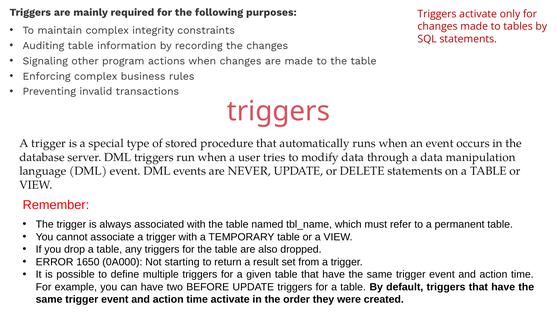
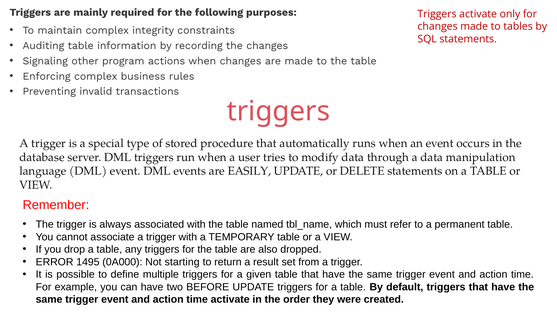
NEVER: NEVER -> EASILY
1650: 1650 -> 1495
